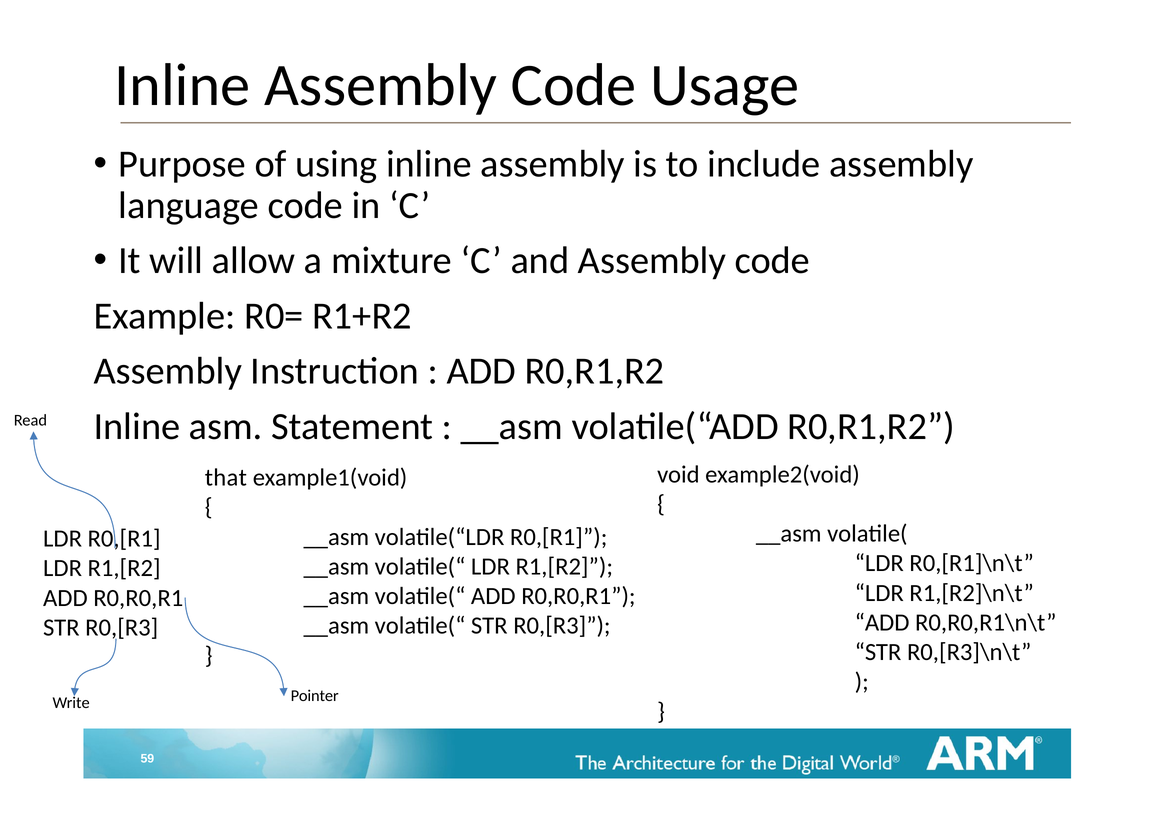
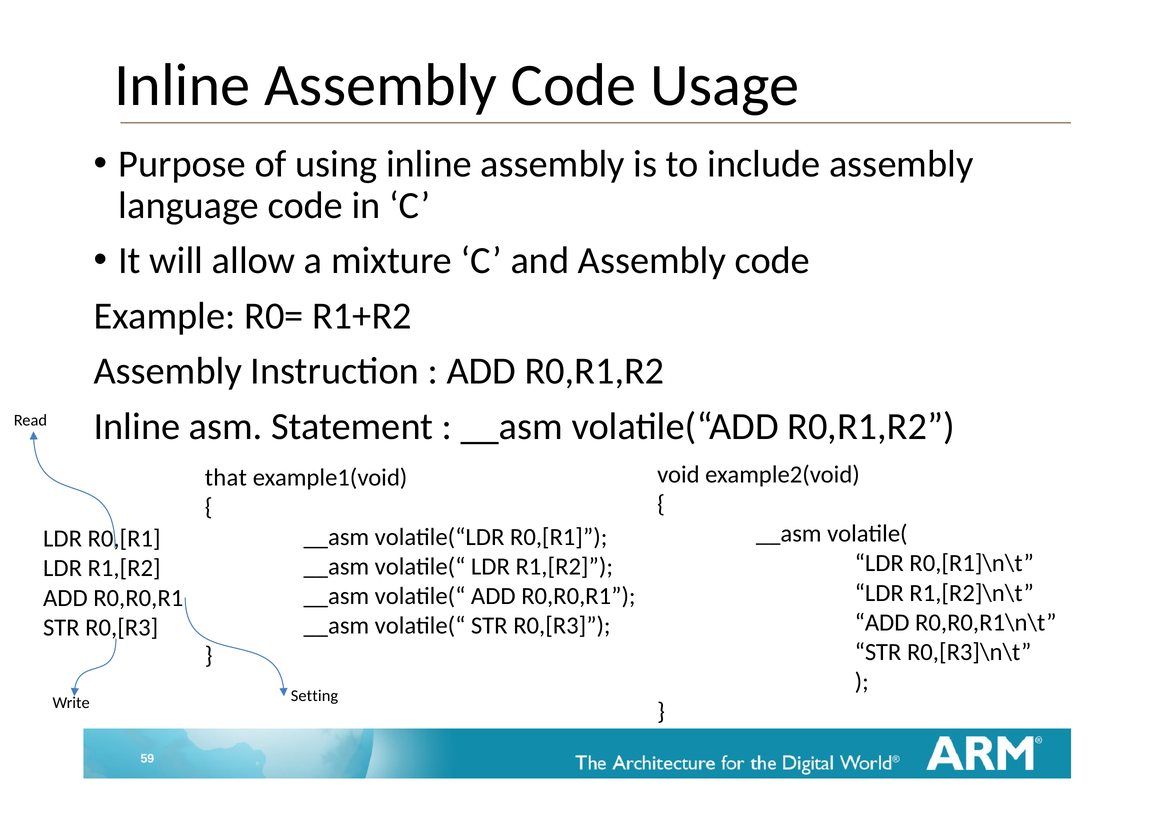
Pointer: Pointer -> Setting
